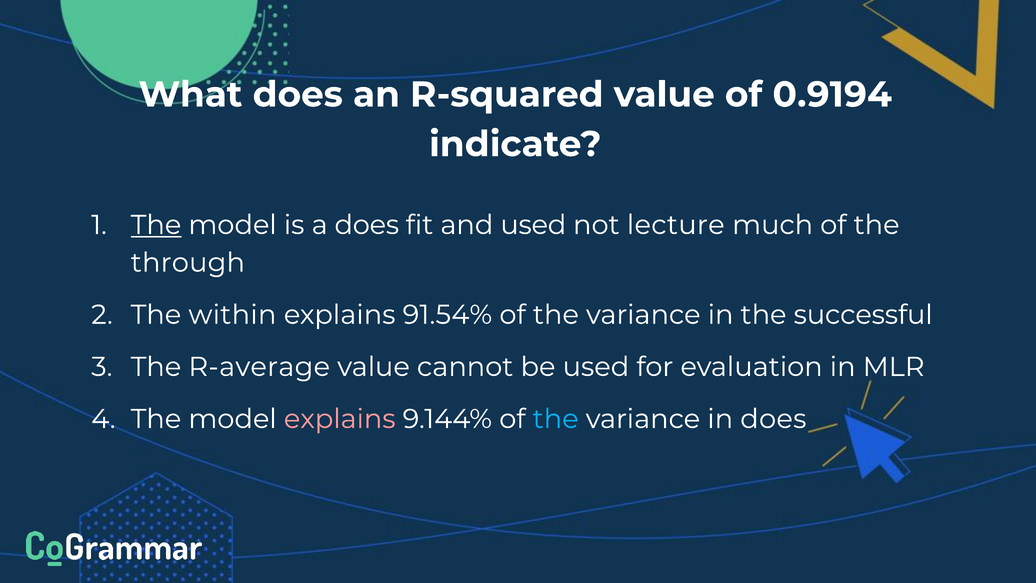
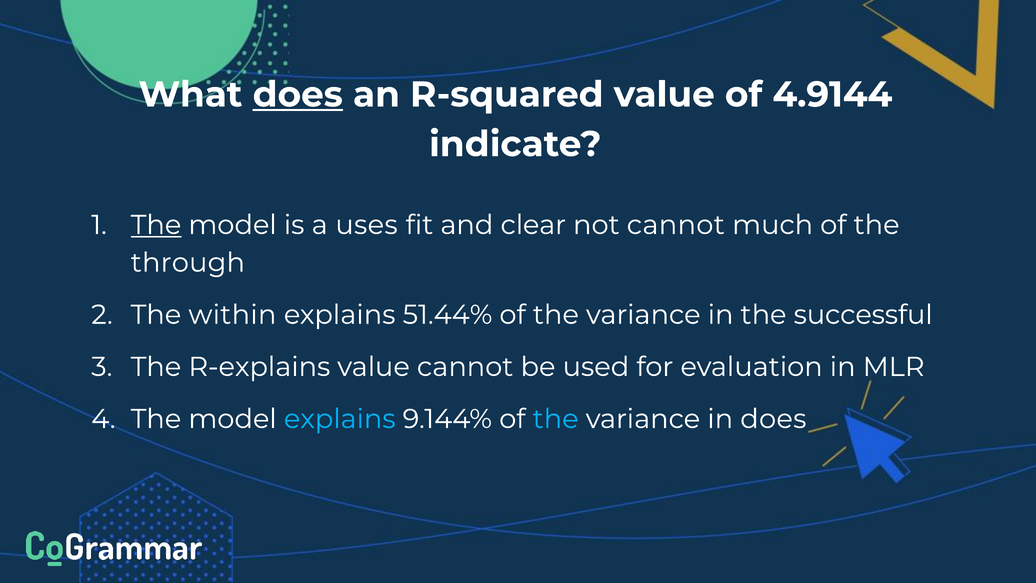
does at (298, 95) underline: none -> present
0.9194: 0.9194 -> 4.9144
a does: does -> uses
and used: used -> clear
not lecture: lecture -> cannot
91.54%: 91.54% -> 51.44%
R-average: R-average -> R-explains
explains at (340, 419) colour: pink -> light blue
